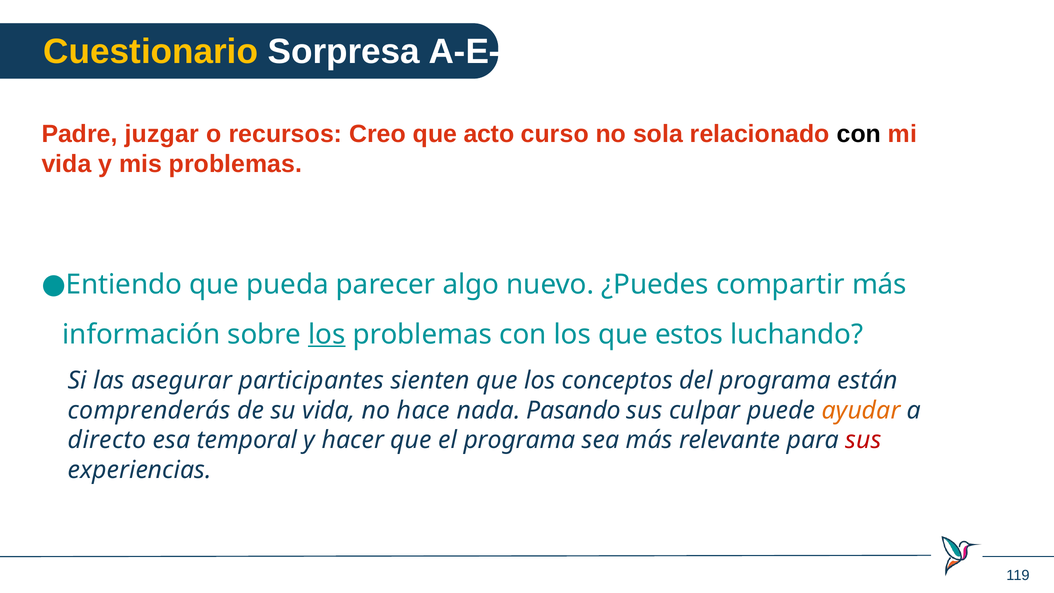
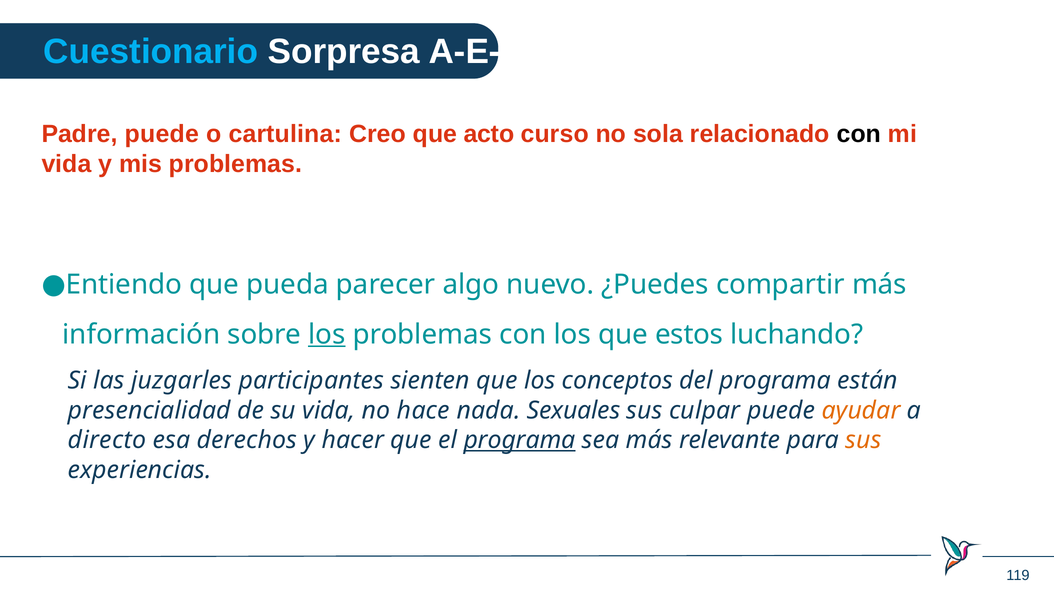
Cuestionario colour: yellow -> light blue
Padre juzgar: juzgar -> puede
recursos: recursos -> cartulina
asegurar: asegurar -> juzgarles
comprenderás: comprenderás -> presencialidad
Pasando: Pasando -> Sexuales
temporal: temporal -> derechos
programa at (520, 440) underline: none -> present
sus at (863, 440) colour: red -> orange
